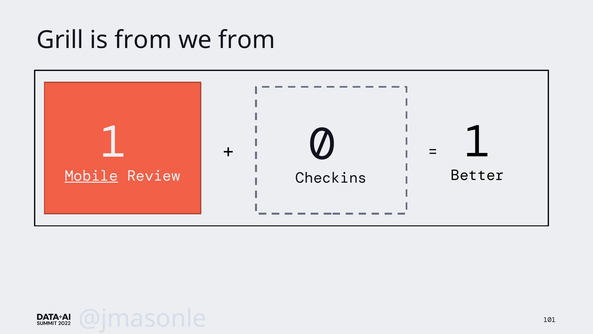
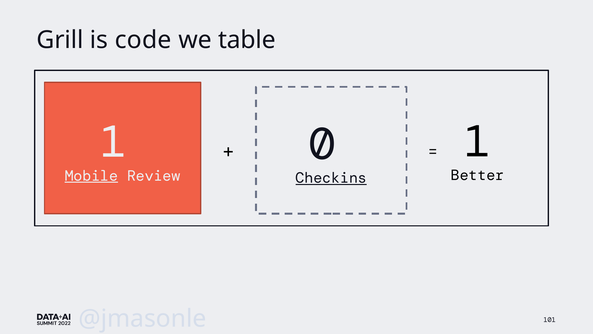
is from: from -> code
we from: from -> table
Checkins underline: none -> present
